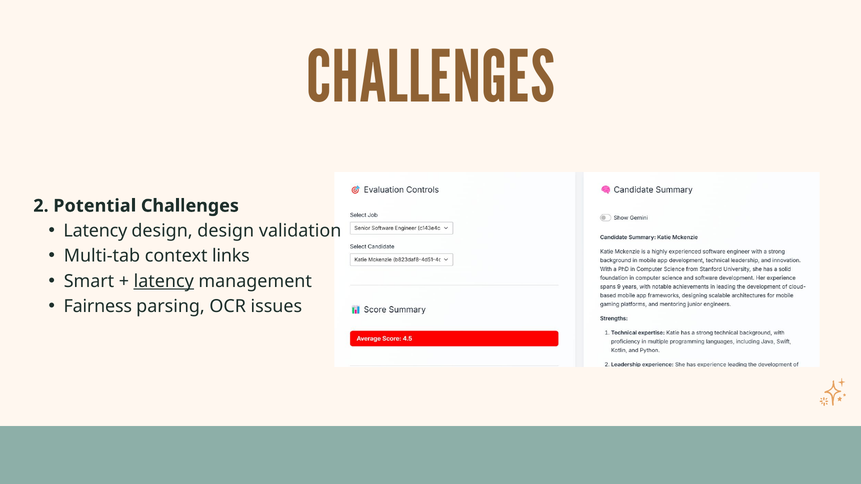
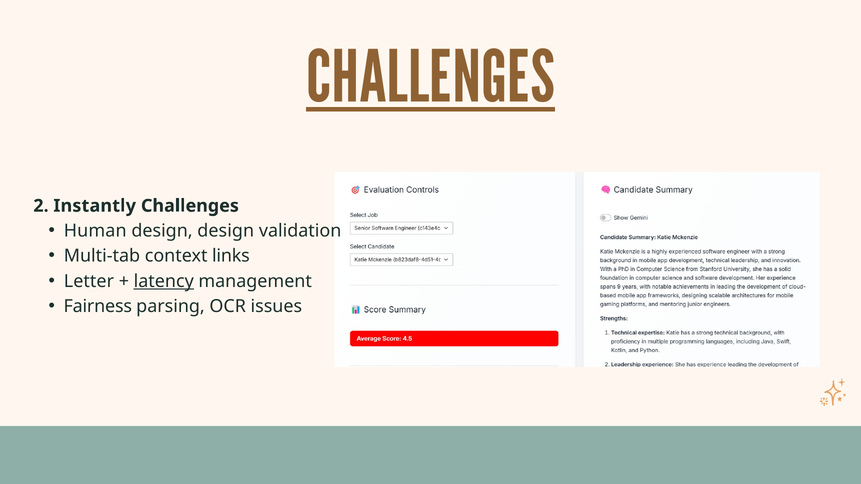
CHALLENGES at (430, 78) underline: none -> present
Potential: Potential -> Instantly
Latency at (95, 231): Latency -> Human
Smart: Smart -> Letter
